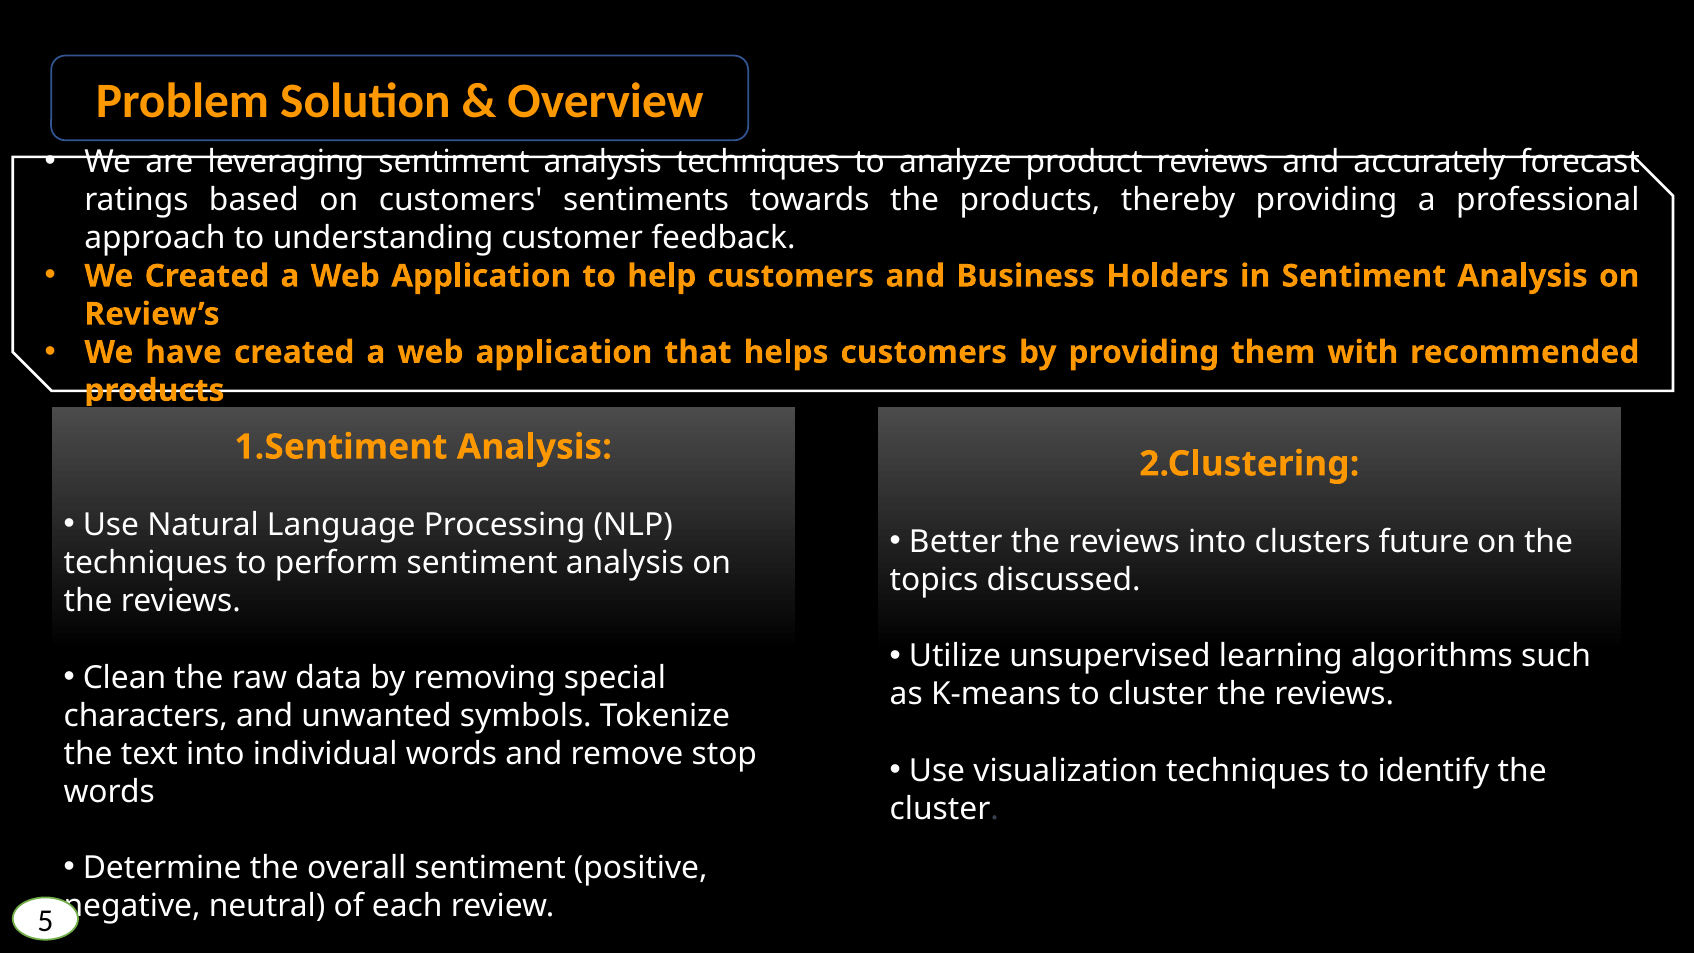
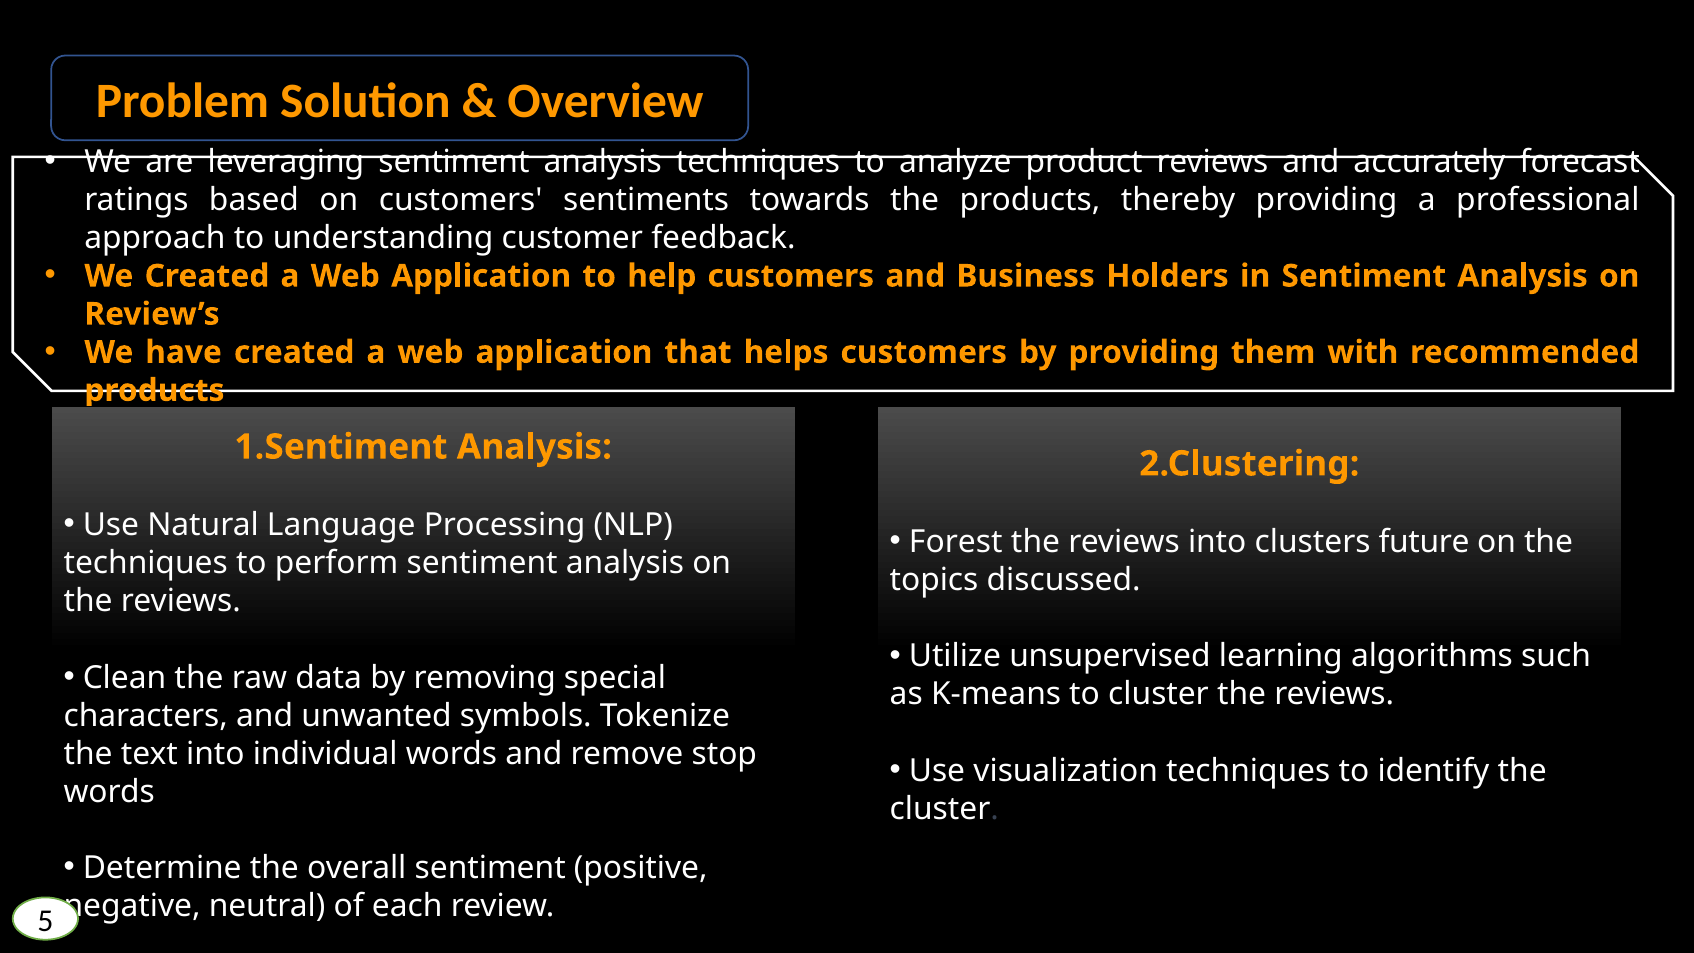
Better: Better -> Forest
